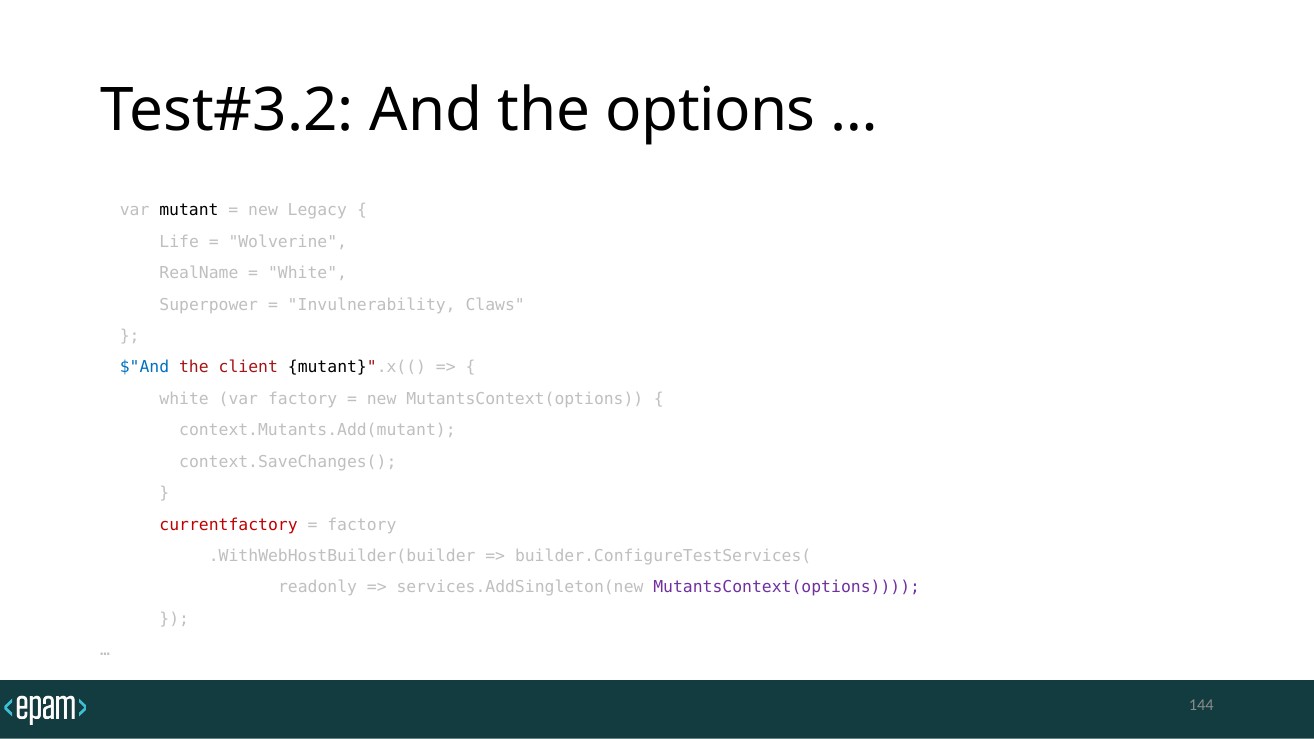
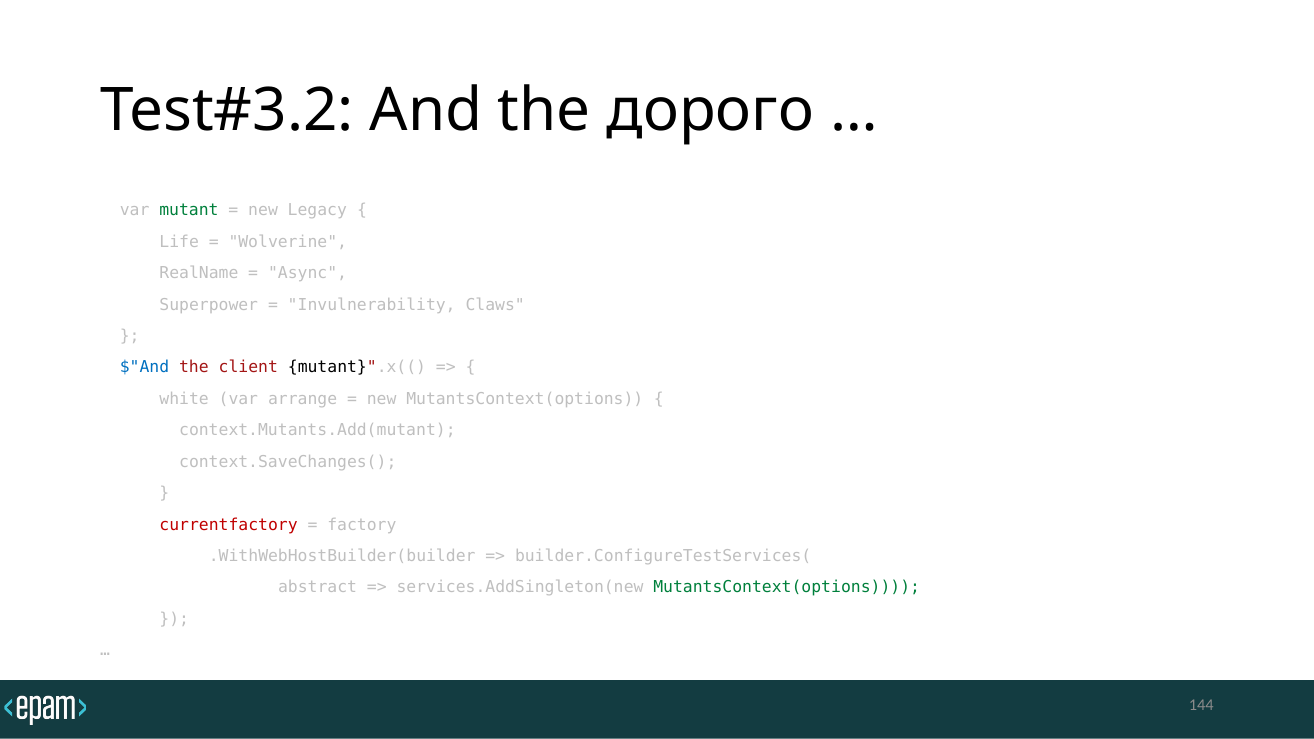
options: options -> дорого
mutant colour: black -> green
White at (308, 273): White -> Async
var factory: factory -> arrange
readonly: readonly -> abstract
MutantsContext(options at (787, 588) colour: purple -> green
